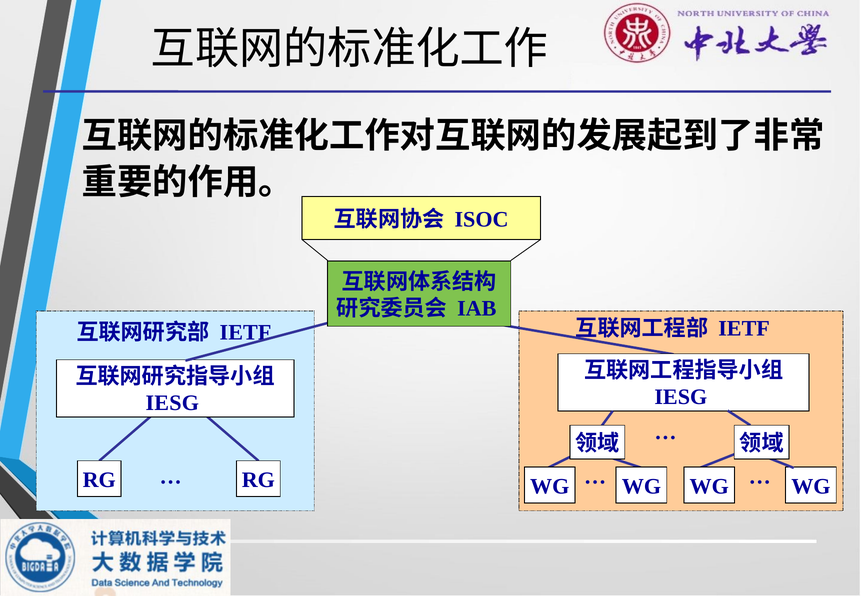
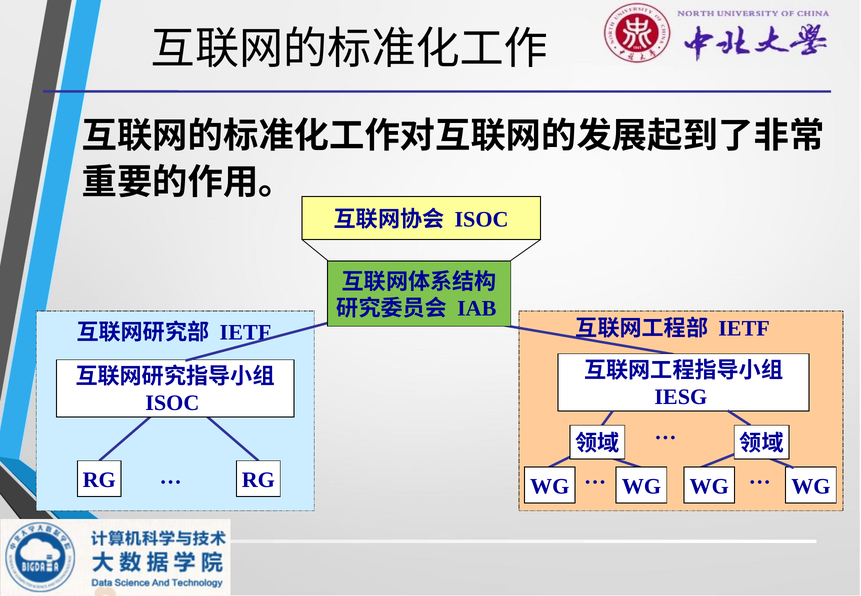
IESG at (172, 403): IESG -> ISOC
